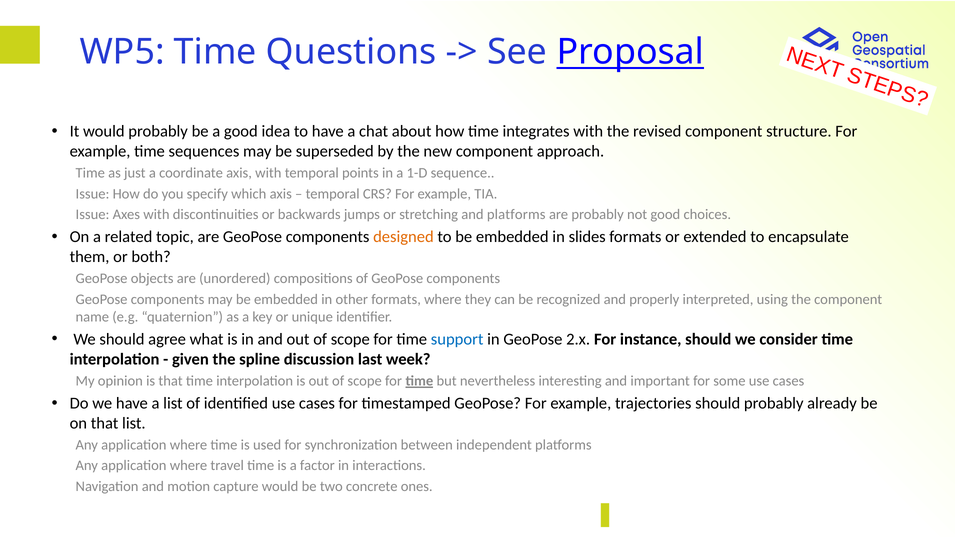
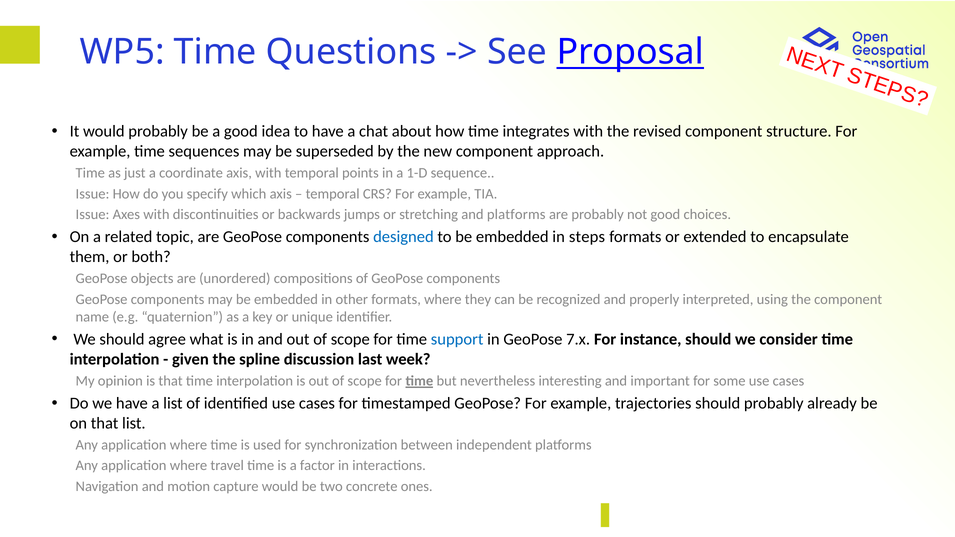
designed colour: orange -> blue
slides: slides -> steps
2.x: 2.x -> 7.x
